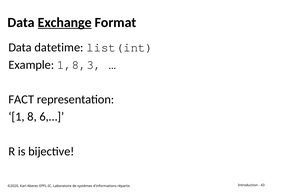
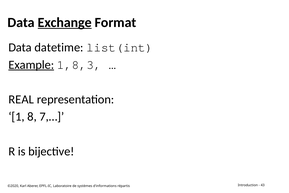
Example underline: none -> present
FACT: FACT -> REAL
6,…: 6,… -> 7,…
